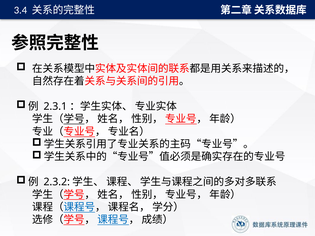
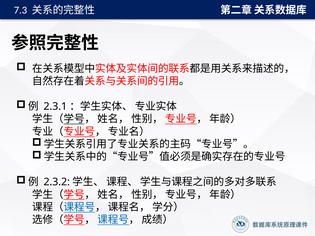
3.4: 3.4 -> 7.3
